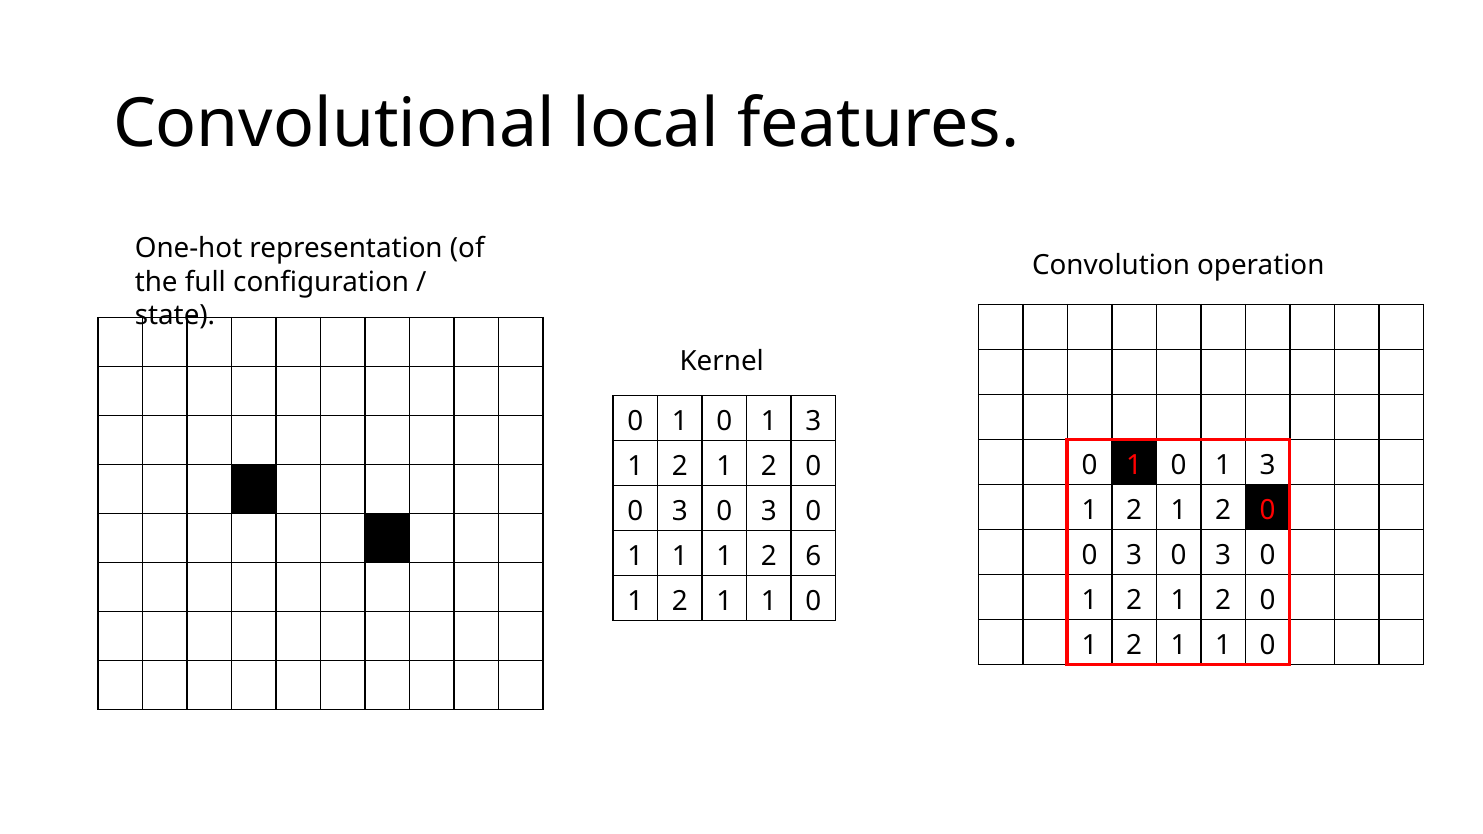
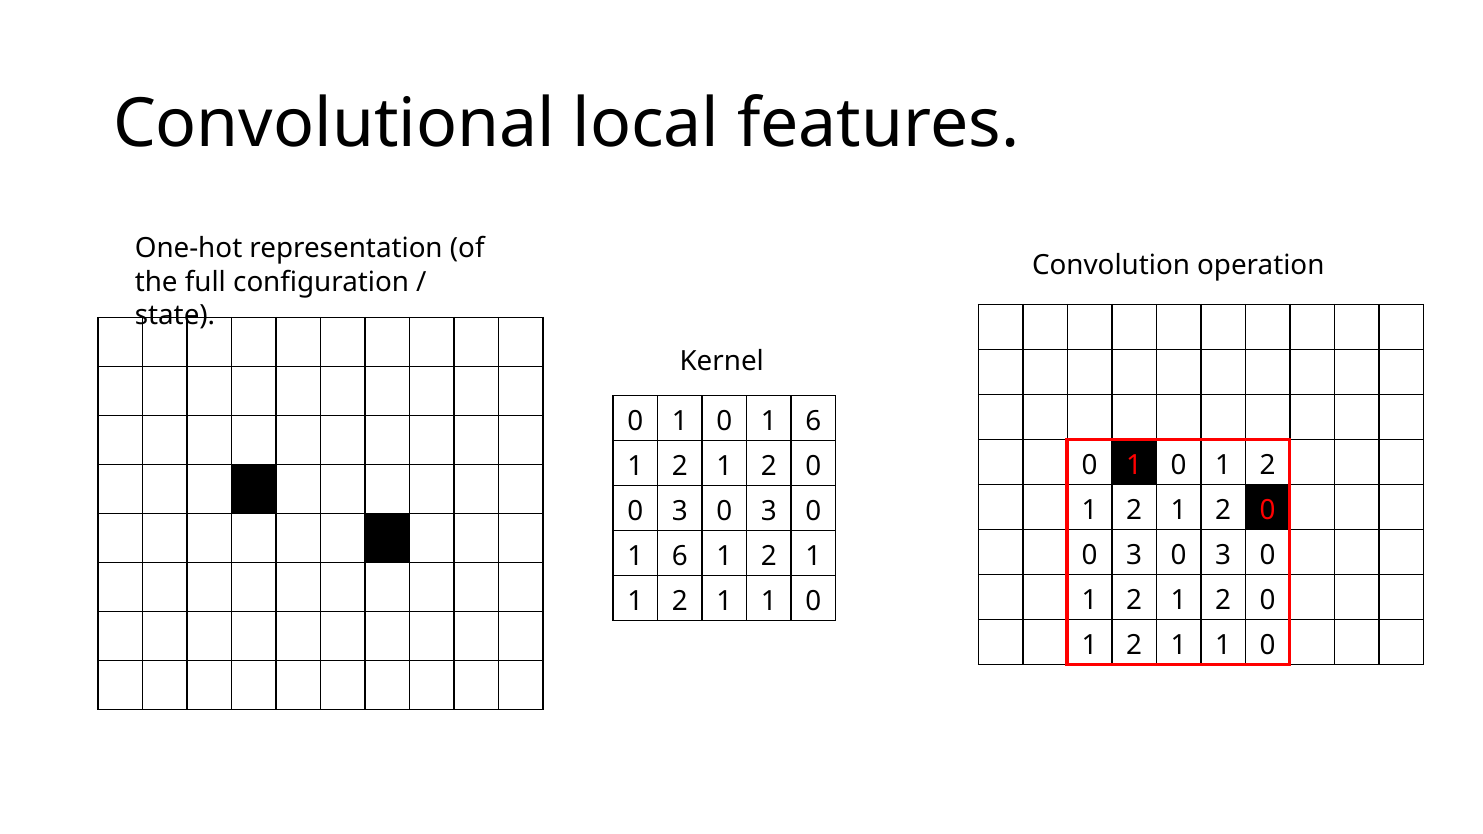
3 at (813, 422): 3 -> 6
3 at (1267, 466): 3 -> 2
1 at (680, 557): 1 -> 6
6 at (813, 557): 6 -> 1
